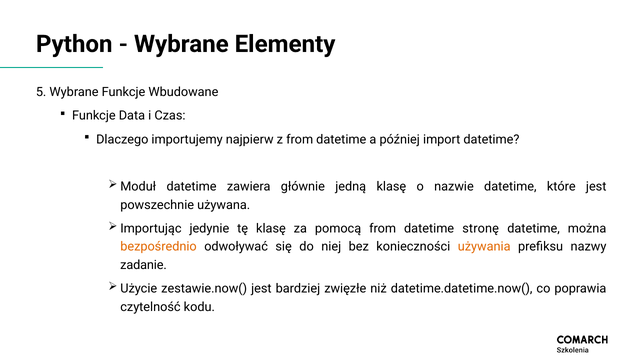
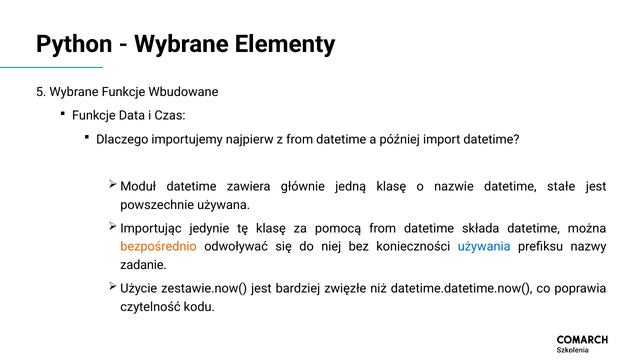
które: które -> stałe
stronę: stronę -> składa
używania colour: orange -> blue
